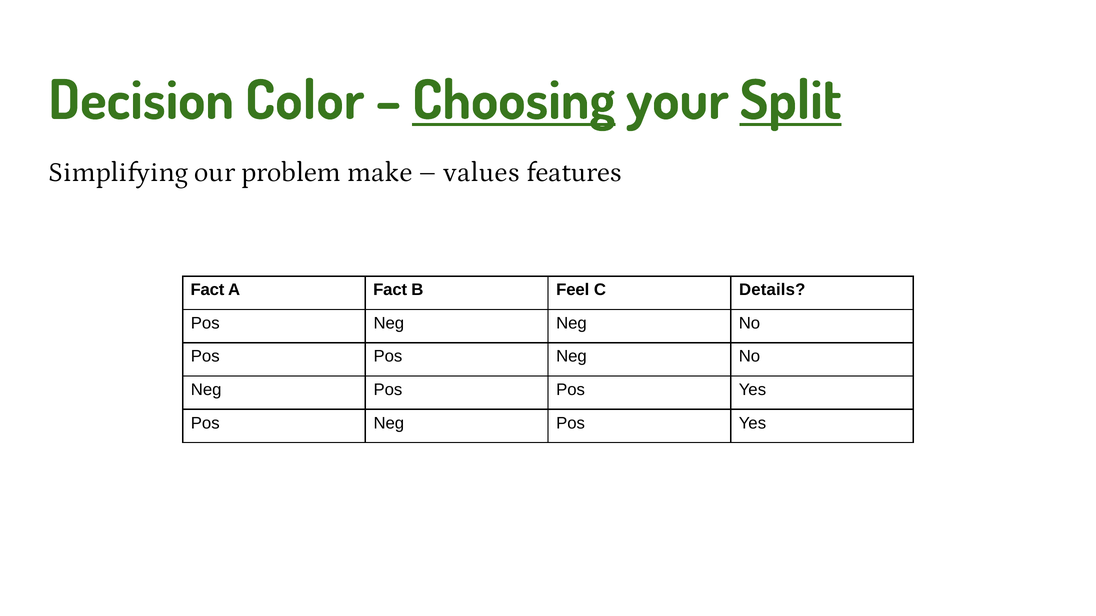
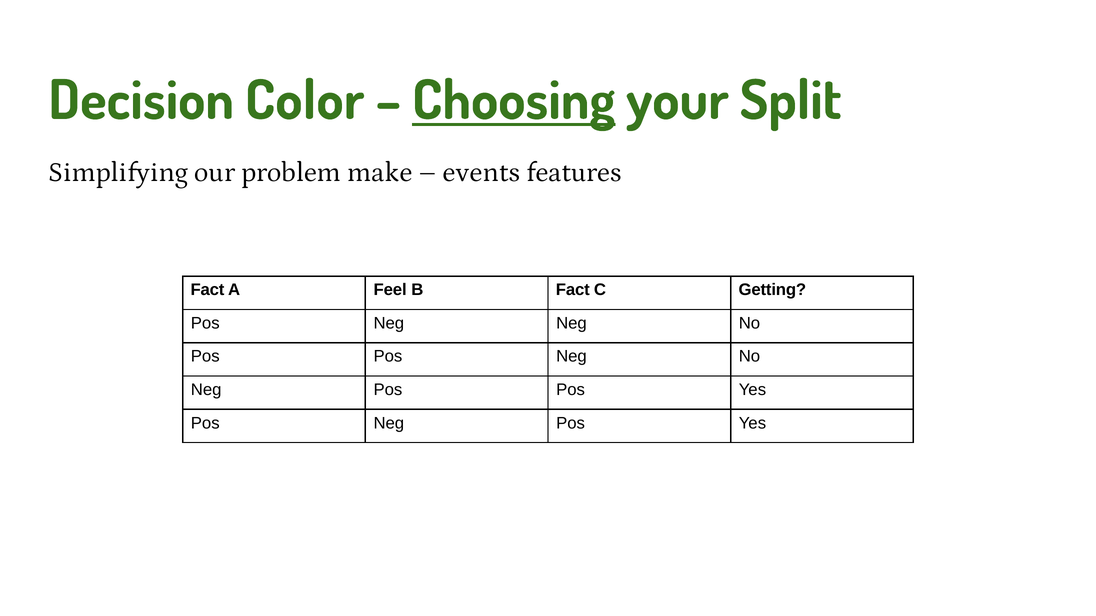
Split underline: present -> none
values: values -> events
A Fact: Fact -> Feel
B Feel: Feel -> Fact
Details: Details -> Getting
